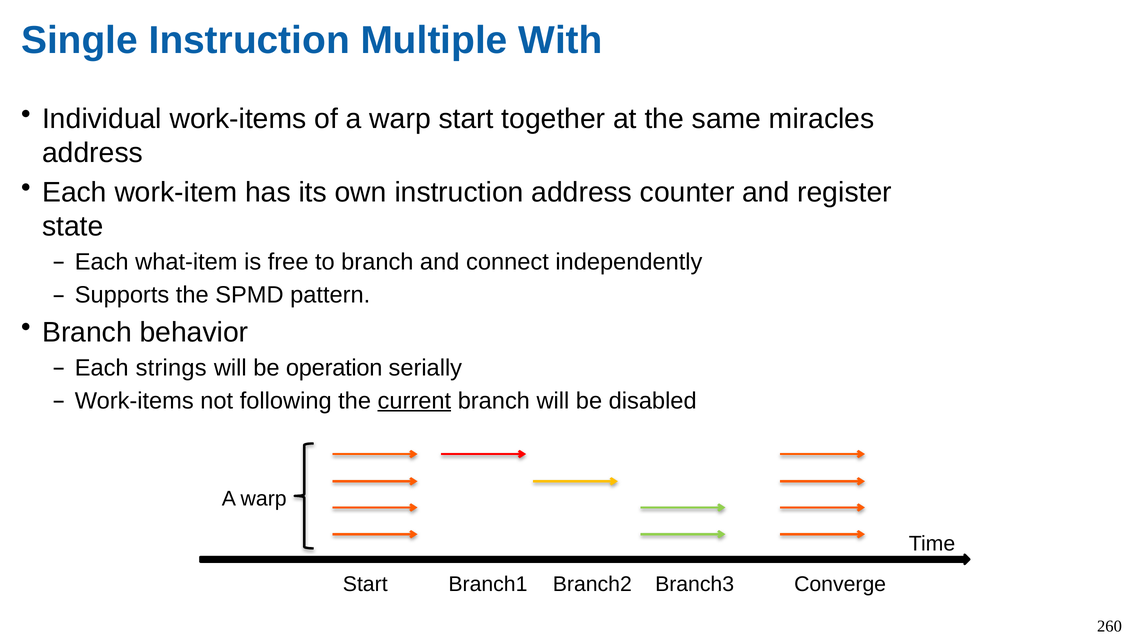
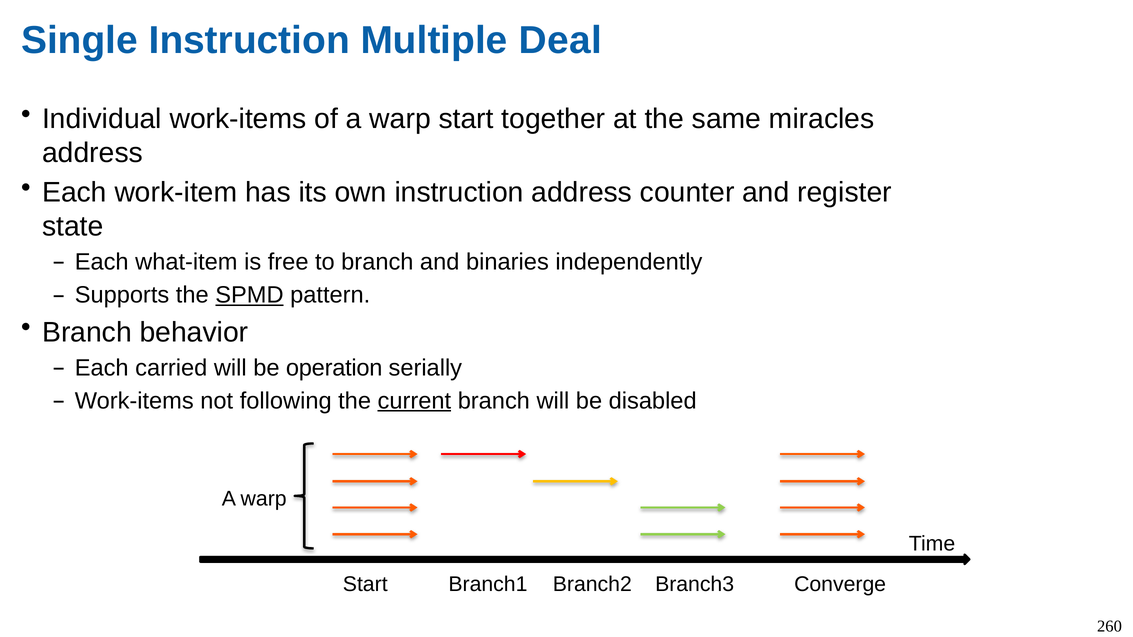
With: With -> Deal
connect: connect -> binaries
SPMD underline: none -> present
strings: strings -> carried
